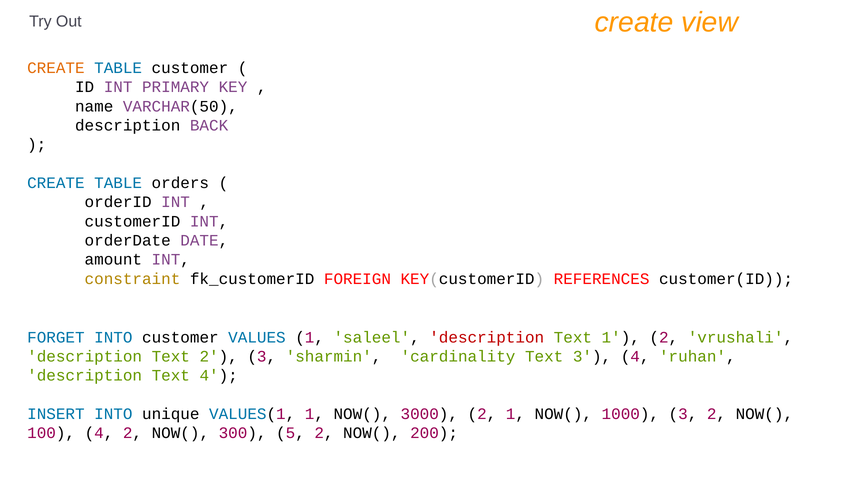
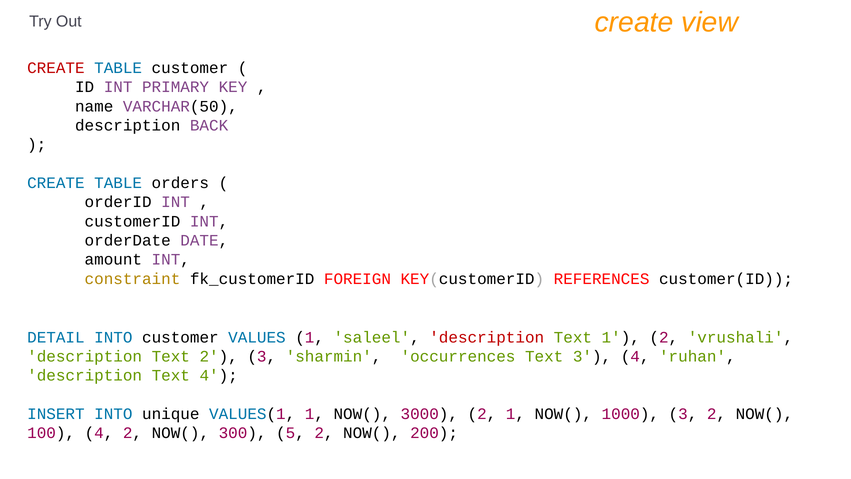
CREATE at (56, 68) colour: orange -> red
FORGET: FORGET -> DETAIL
cardinality: cardinality -> occurrences
